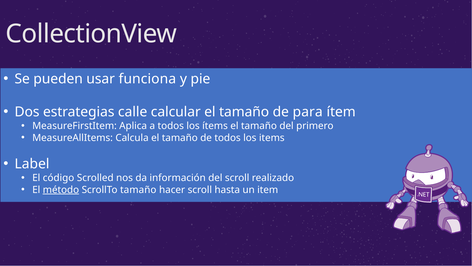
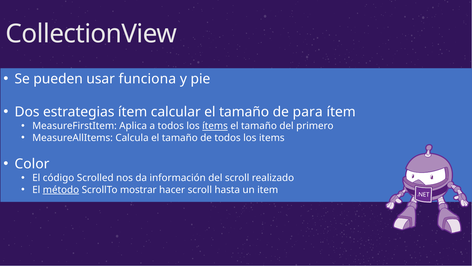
estrategias calle: calle -> ítem
ítems underline: none -> present
Label: Label -> Color
ScrollTo tamaño: tamaño -> mostrar
